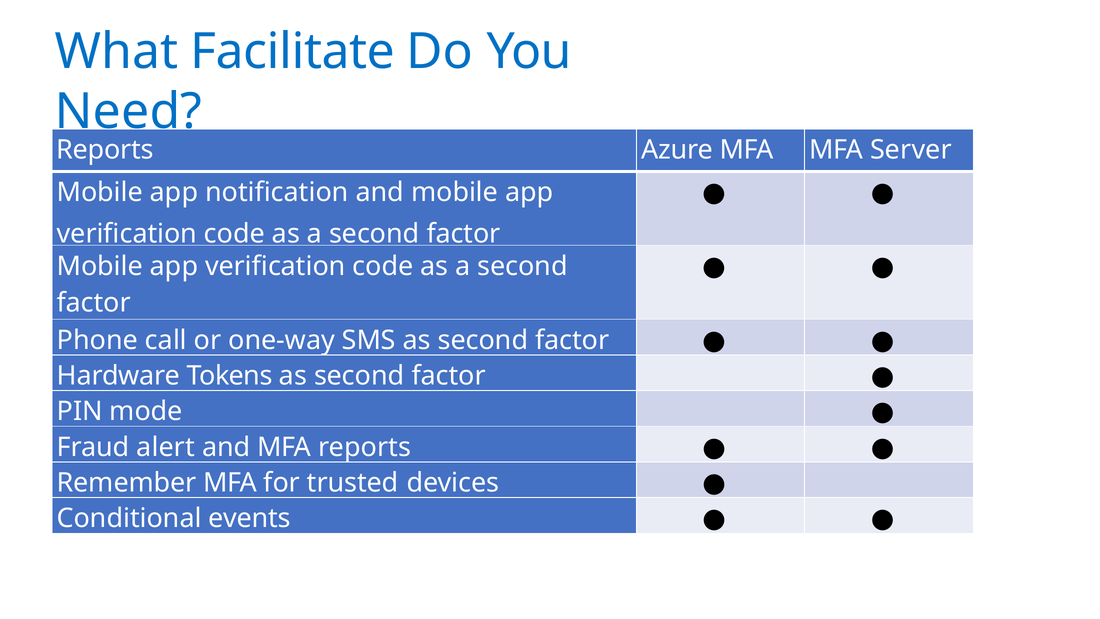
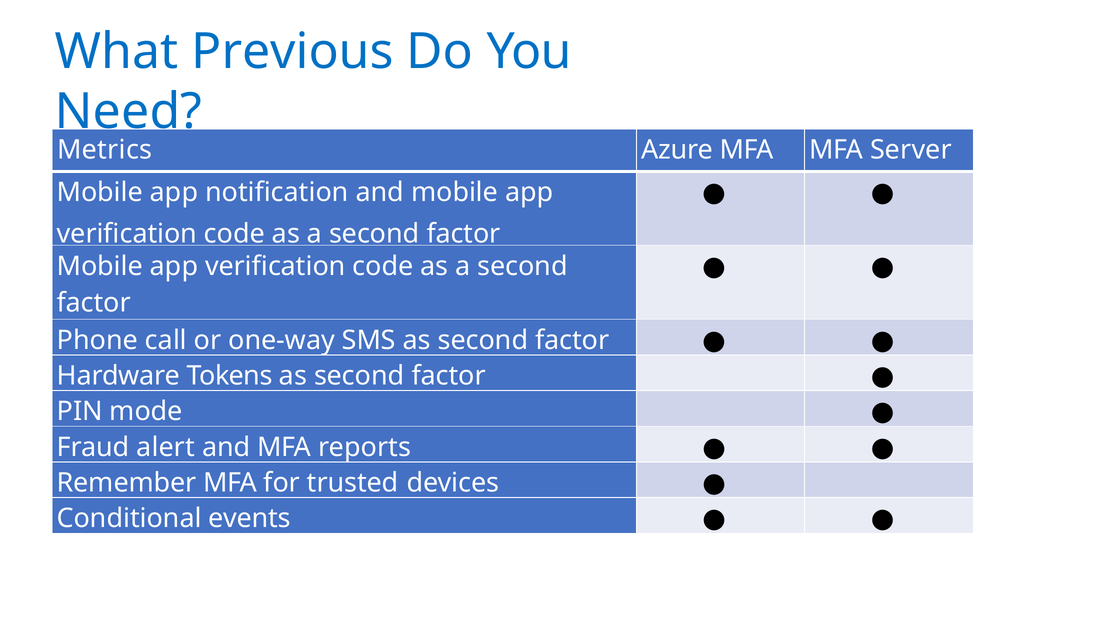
Facilitate: Facilitate -> Previous
Reports at (105, 150): Reports -> Metrics
